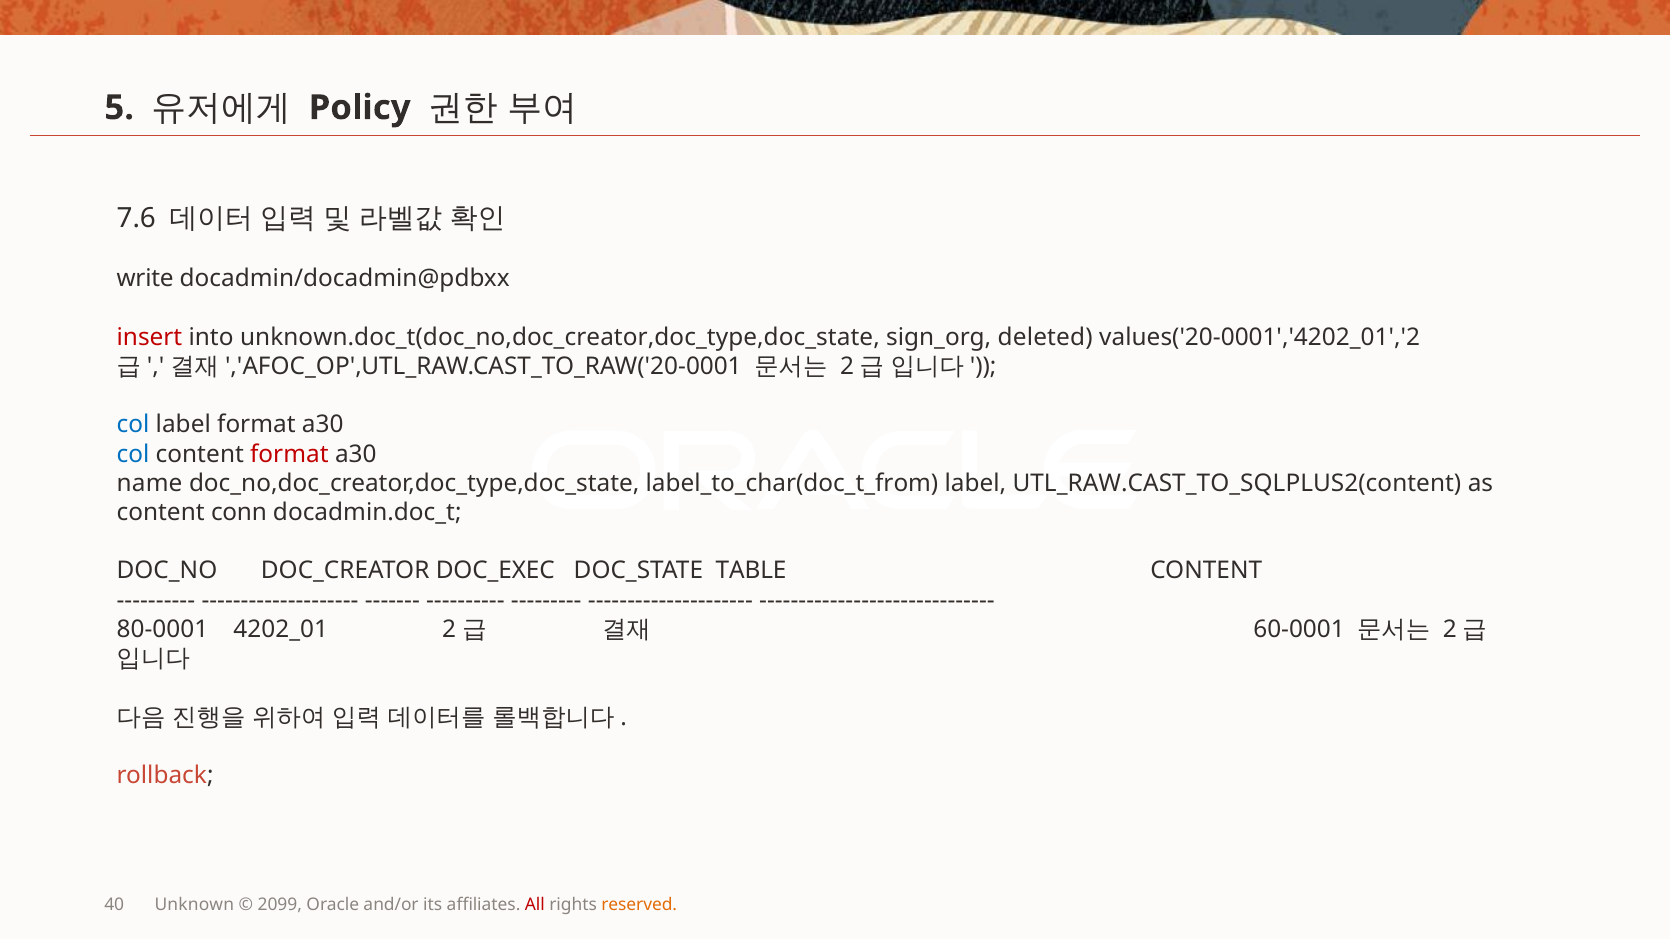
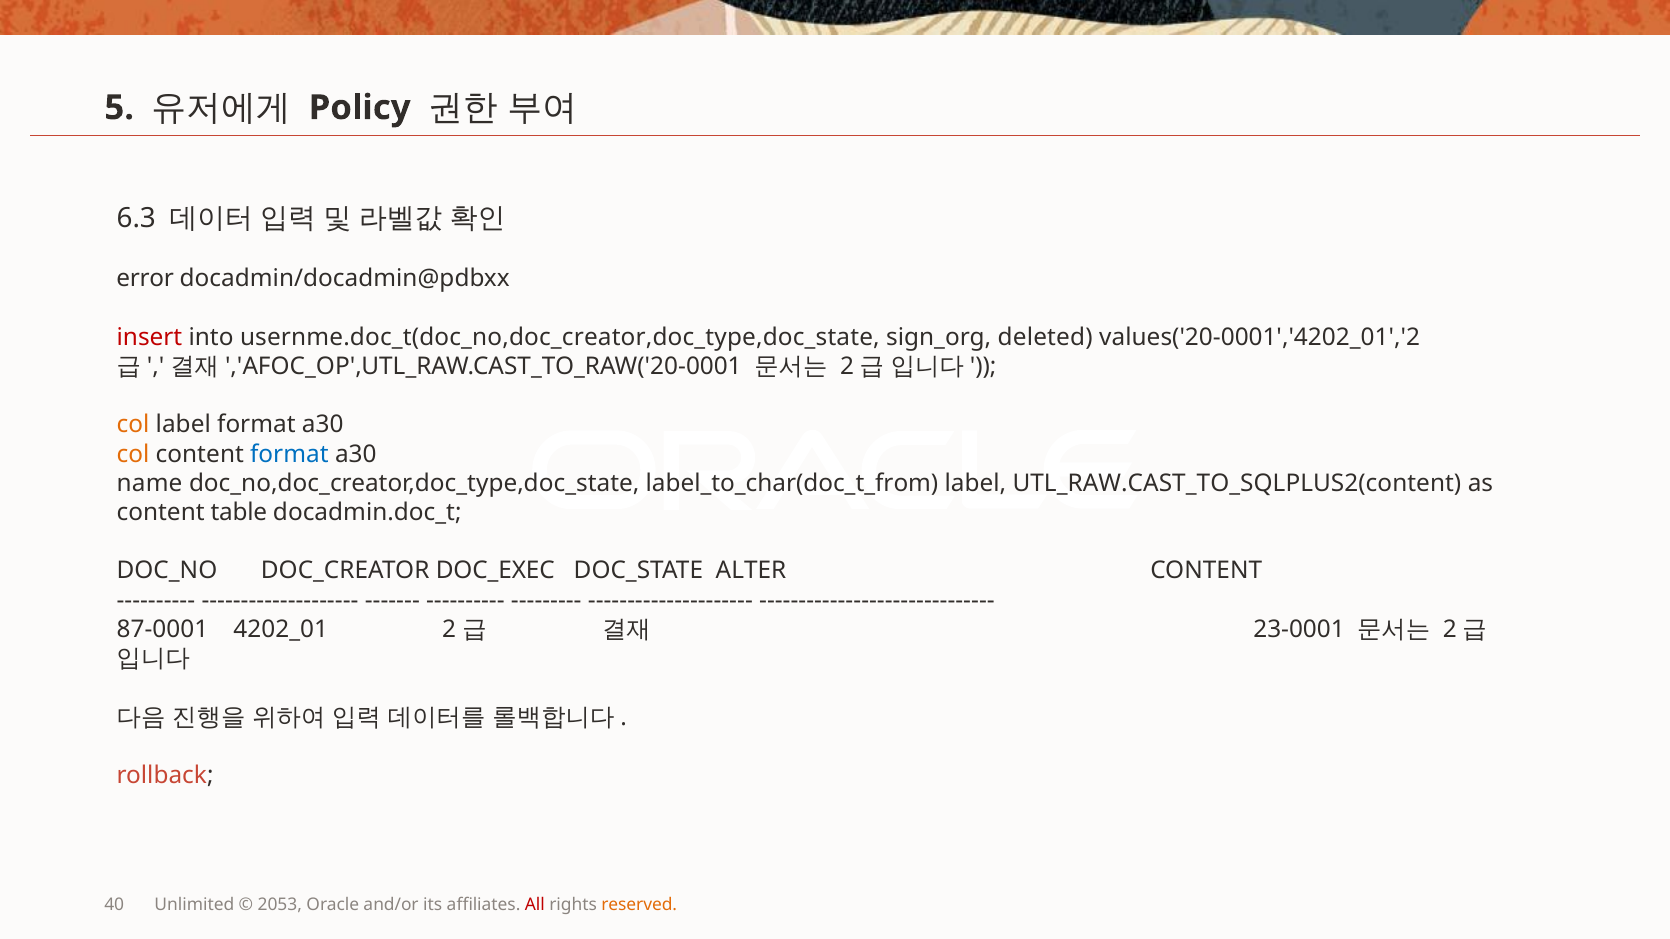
7.6: 7.6 -> 6.3
write: write -> error
unknown.doc_t(doc_no,doc_creator,doc_type,doc_state: unknown.doc_t(doc_no,doc_creator,doc_type,doc_state -> usernme.doc_t(doc_no,doc_creator,doc_type,doc_state
col at (133, 425) colour: blue -> orange
col at (133, 454) colour: blue -> orange
format at (289, 454) colour: red -> blue
conn: conn -> table
TABLE: TABLE -> ALTER
80-0001: 80-0001 -> 87-0001
60-0001: 60-0001 -> 23-0001
Unknown: Unknown -> Unlimited
2099: 2099 -> 2053
